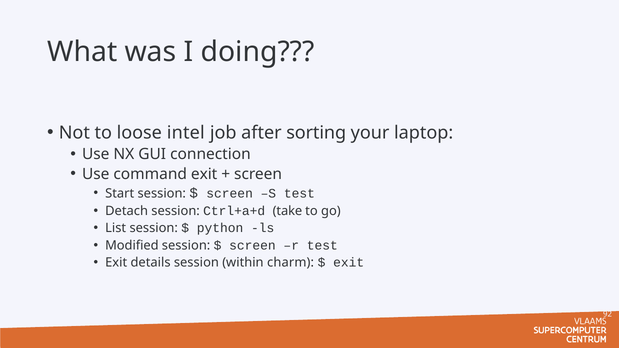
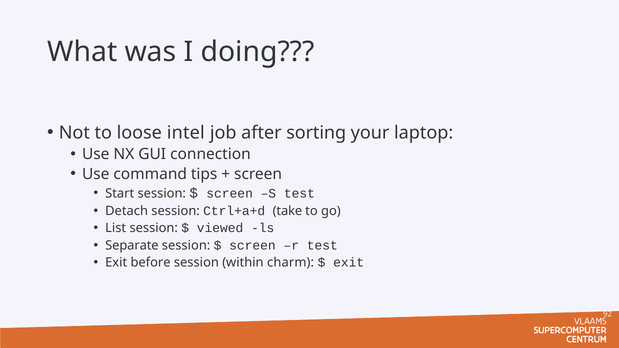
command exit: exit -> tips
python: python -> viewed
Modified: Modified -> Separate
details: details -> before
